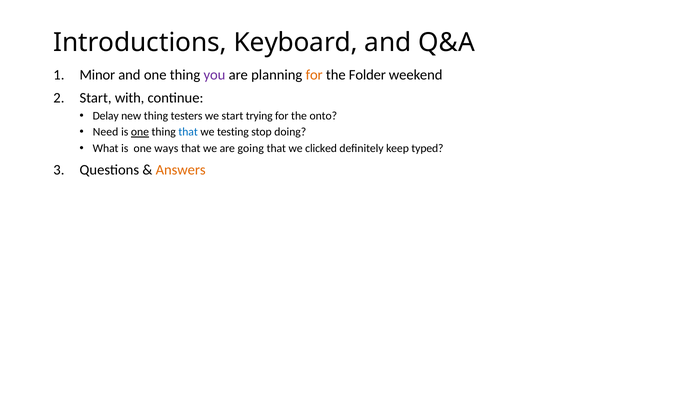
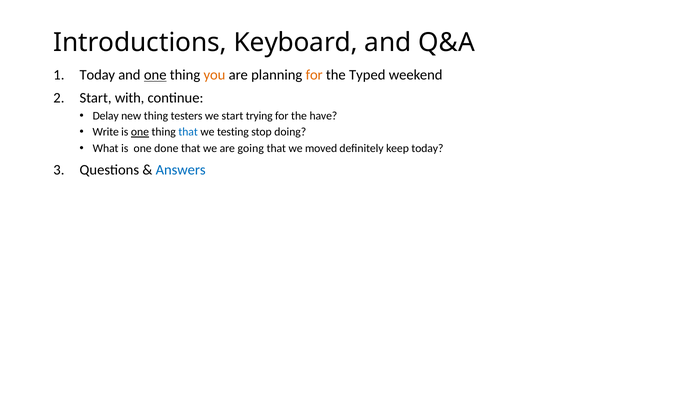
Minor at (97, 75): Minor -> Today
one at (155, 75) underline: none -> present
you colour: purple -> orange
Folder: Folder -> Typed
onto: onto -> have
Need: Need -> Write
ways: ways -> done
clicked: clicked -> moved
keep typed: typed -> today
Answers colour: orange -> blue
